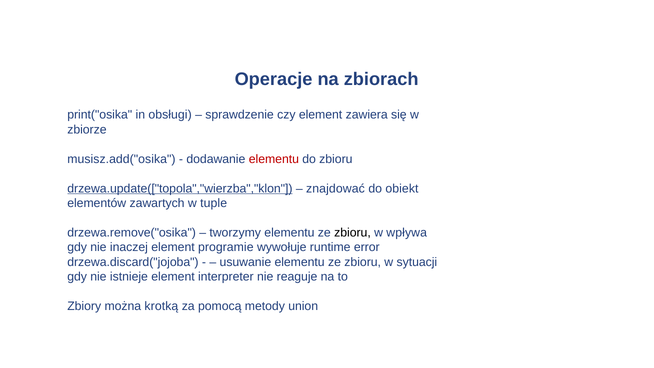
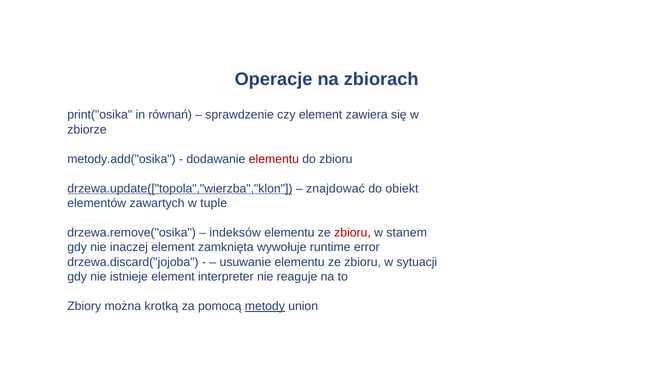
obsługi: obsługi -> równań
musisz.add("osika: musisz.add("osika -> metody.add("osika
tworzymy: tworzymy -> indeksów
zbioru at (352, 233) colour: black -> red
wpływa: wpływa -> stanem
programie: programie -> zamknięta
metody underline: none -> present
